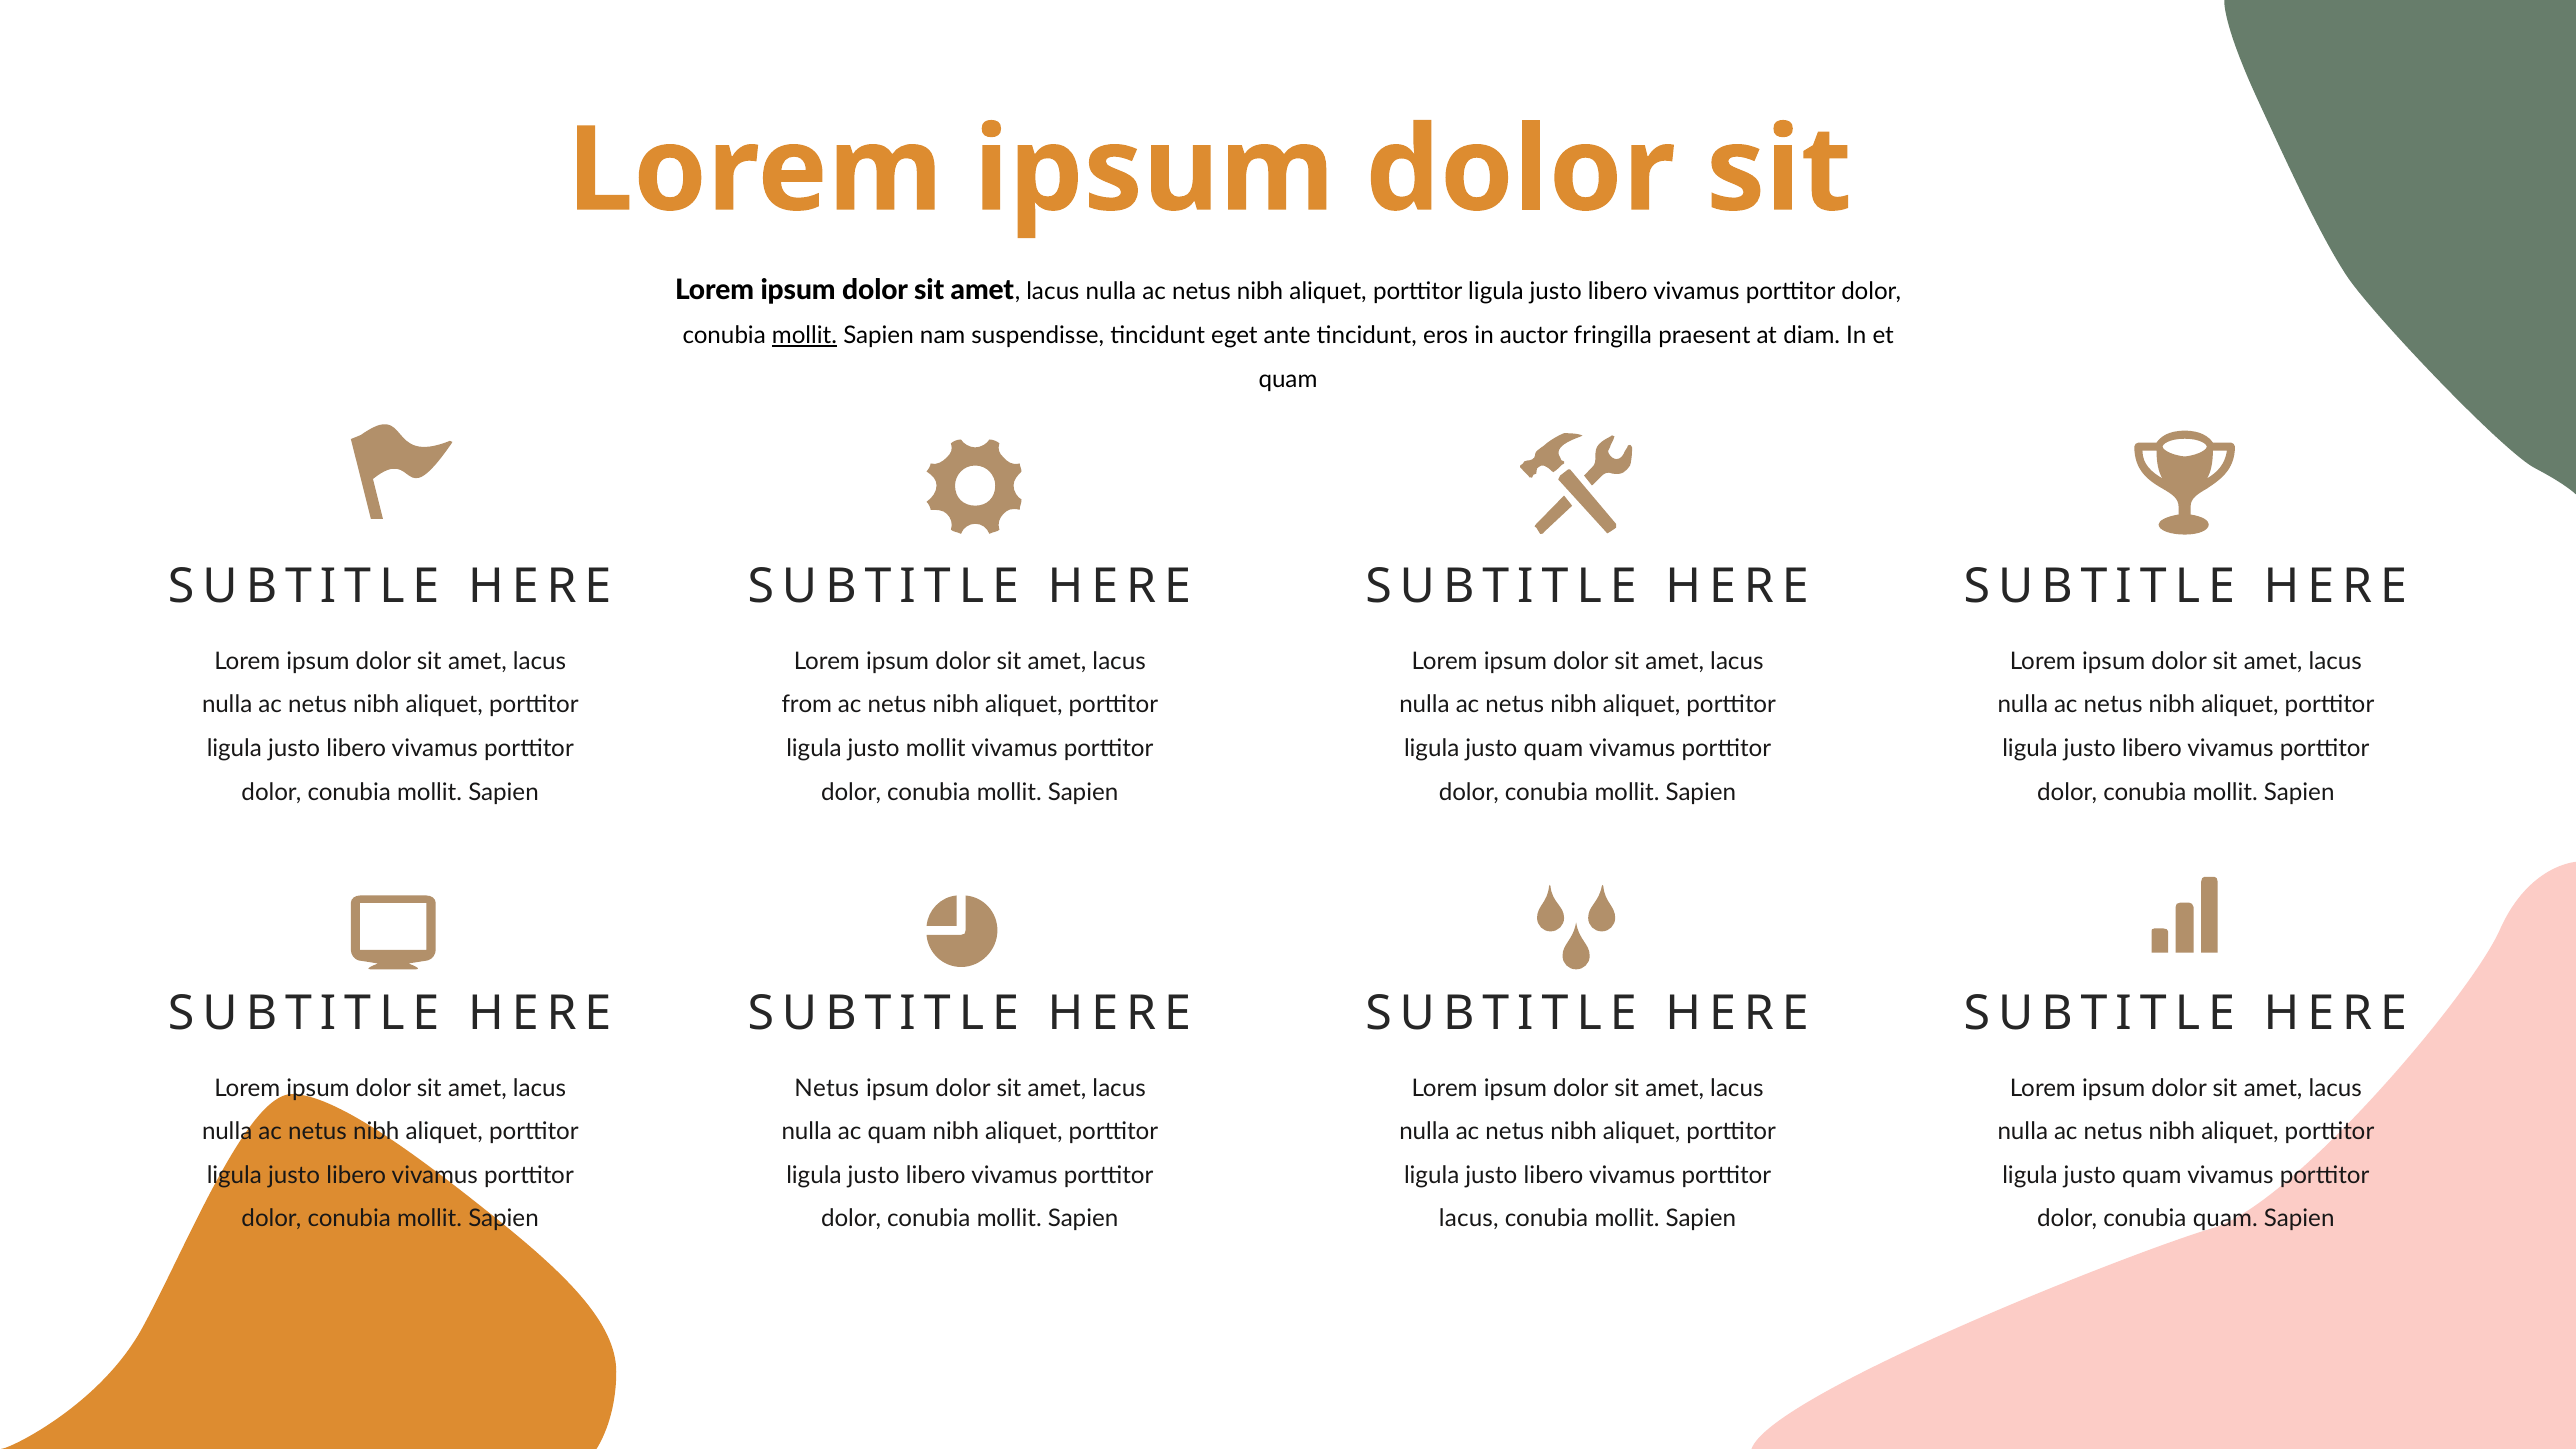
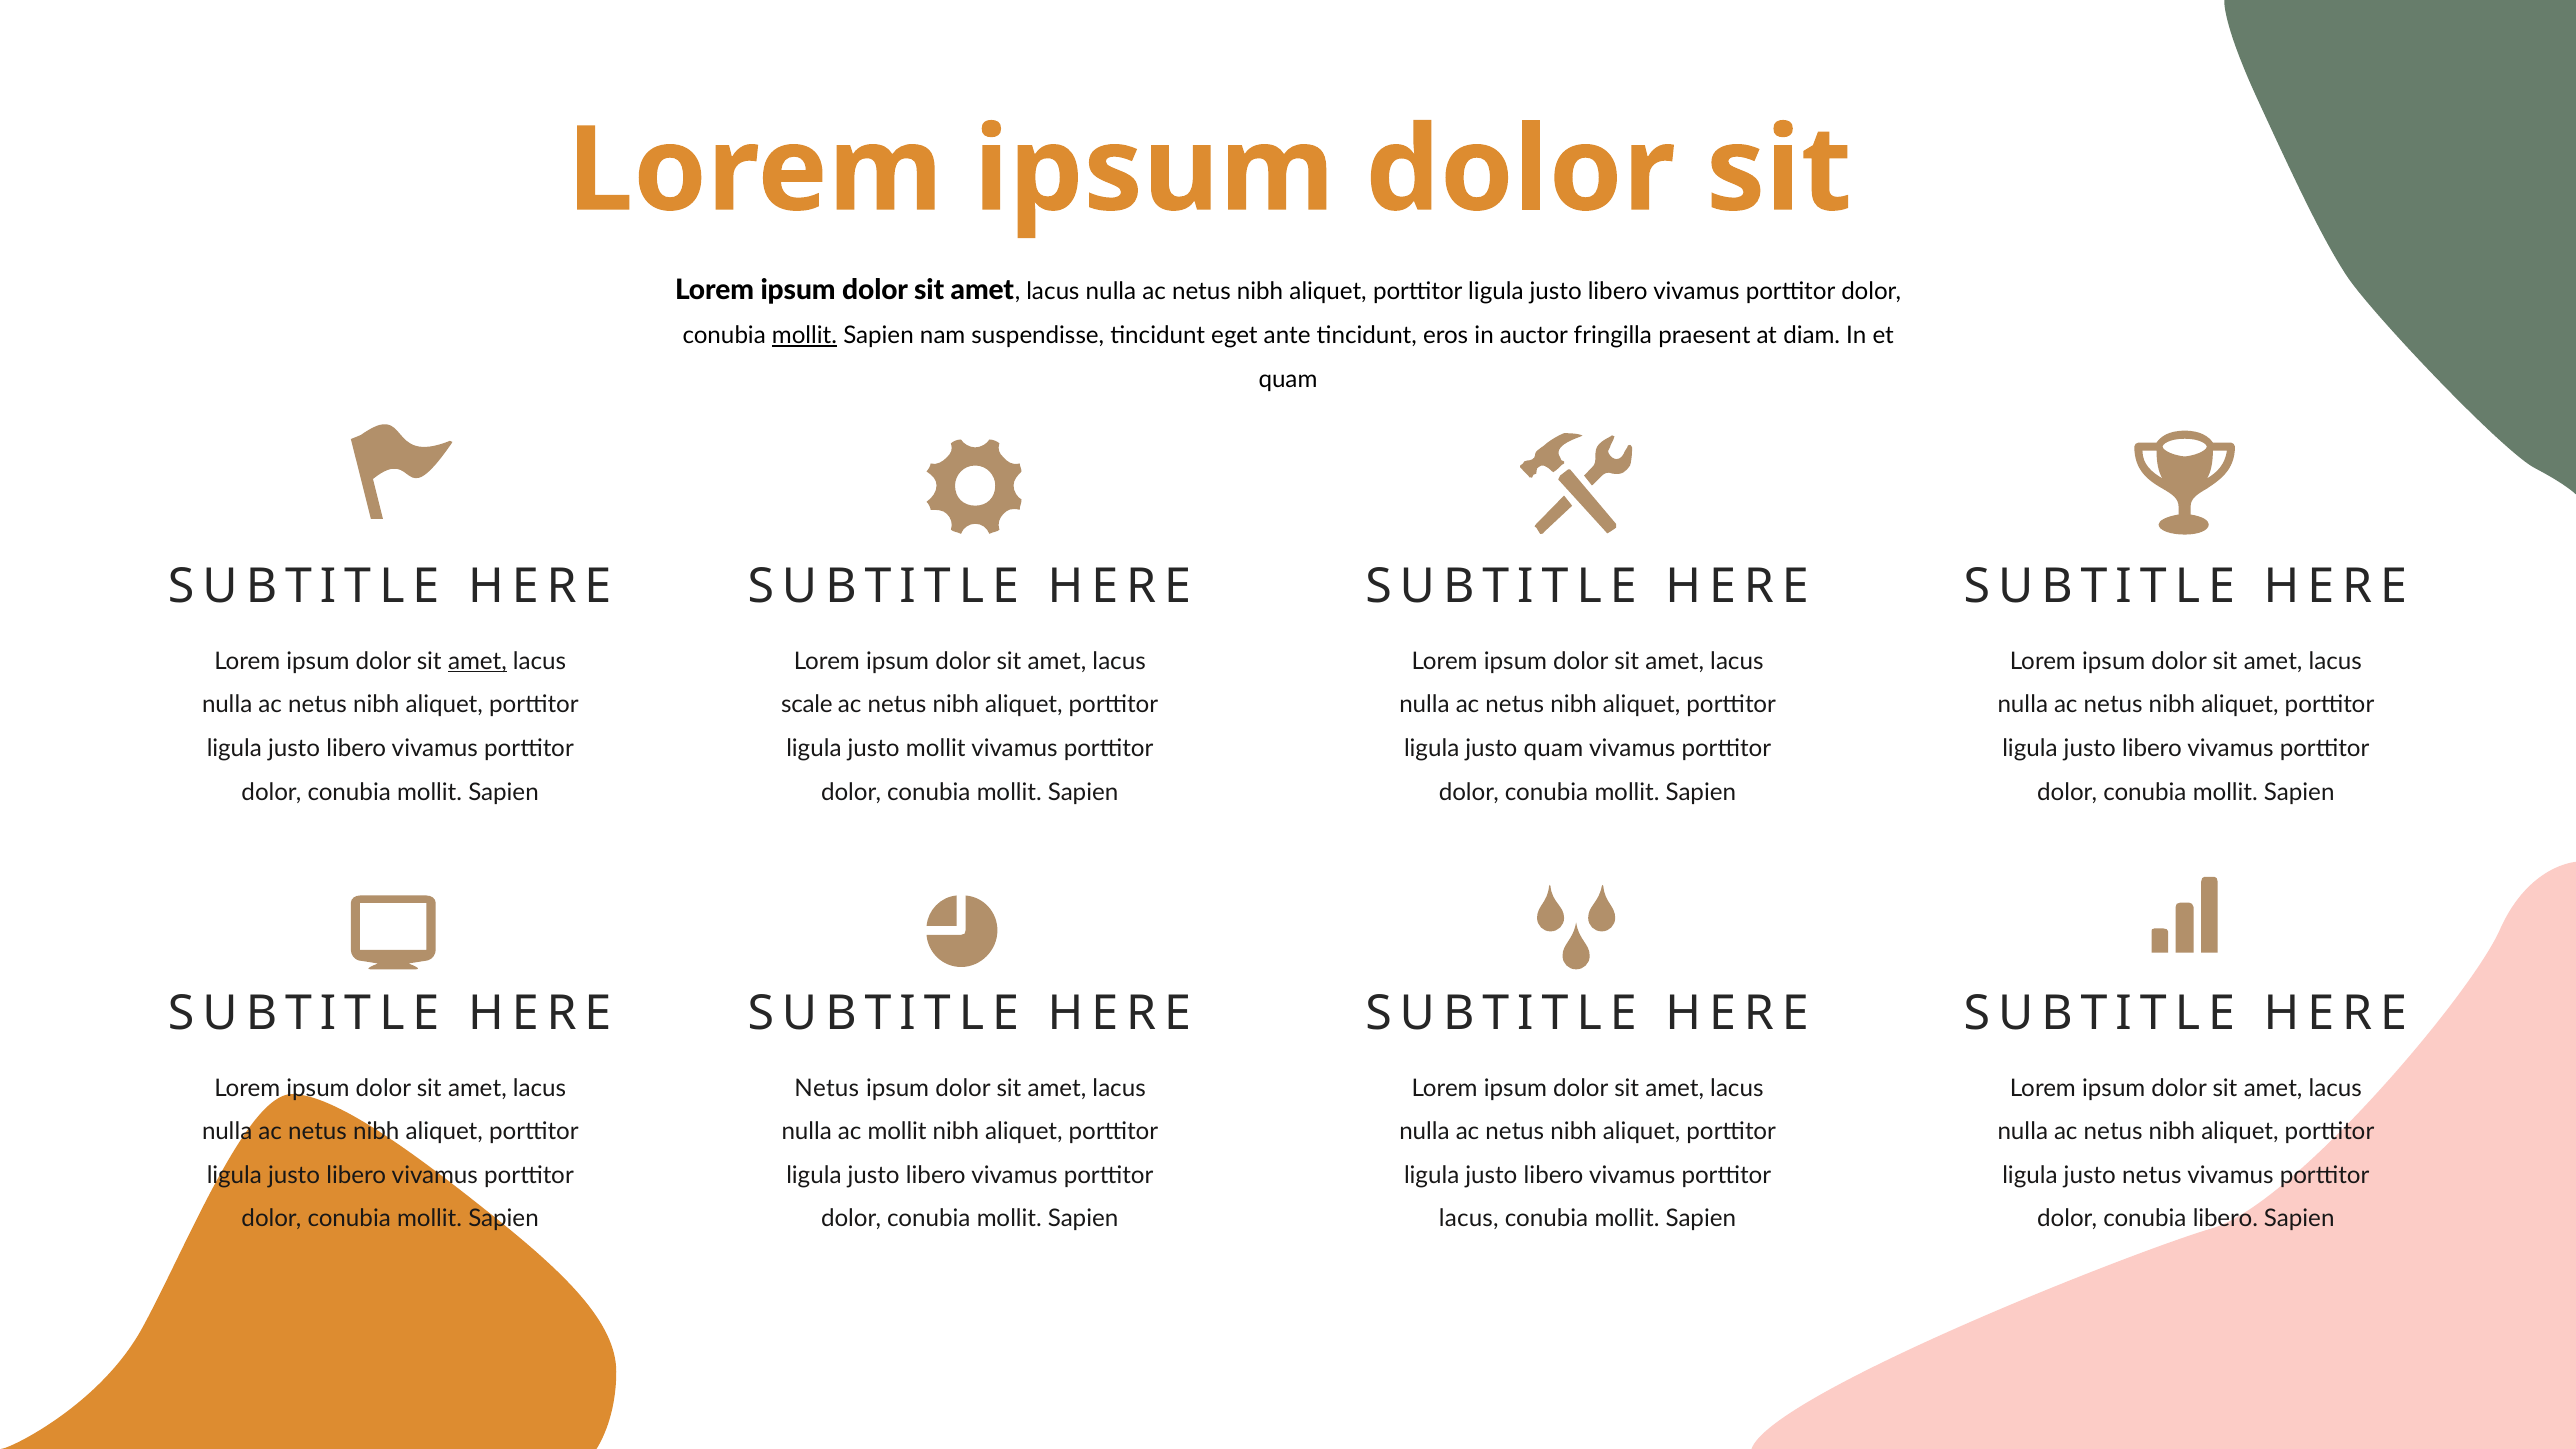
amet at (477, 661) underline: none -> present
from: from -> scale
ac quam: quam -> mollit
quam at (2152, 1175): quam -> netus
conubia quam: quam -> libero
